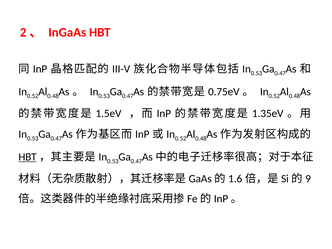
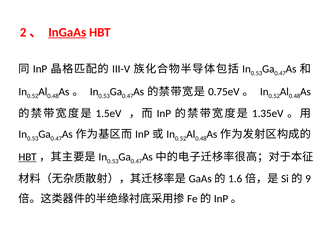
InGaAs underline: none -> present
